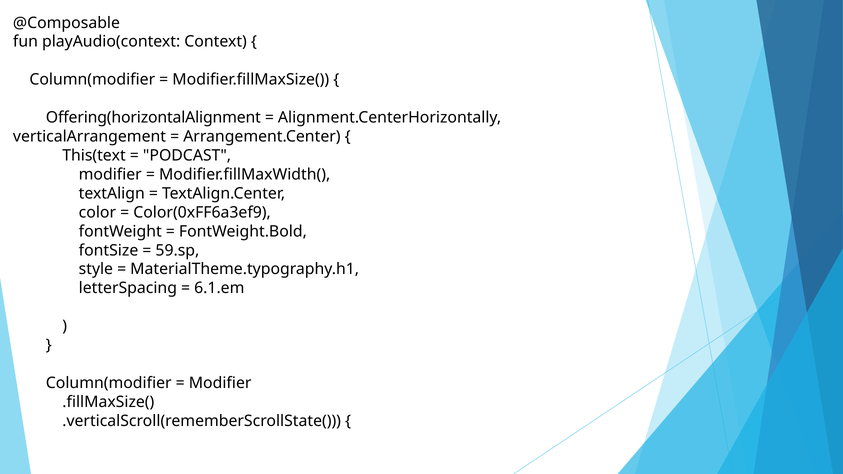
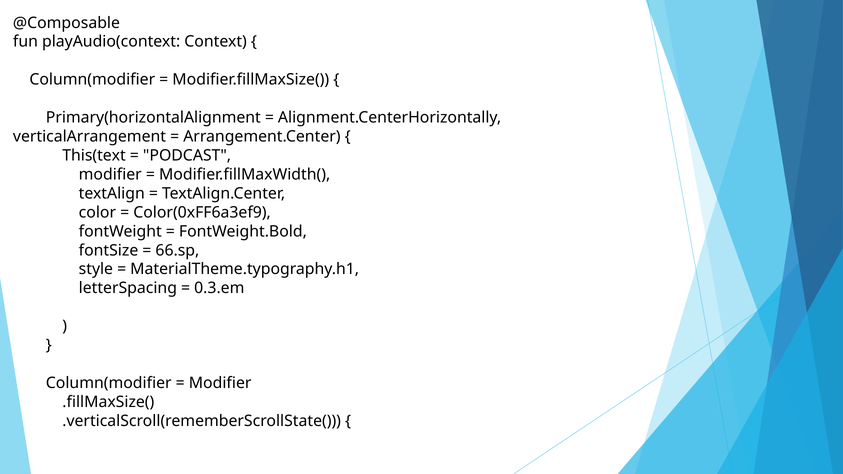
Offering(horizontalAlignment: Offering(horizontalAlignment -> Primary(horizontalAlignment
59.sp: 59.sp -> 66.sp
6.1.em: 6.1.em -> 0.3.em
